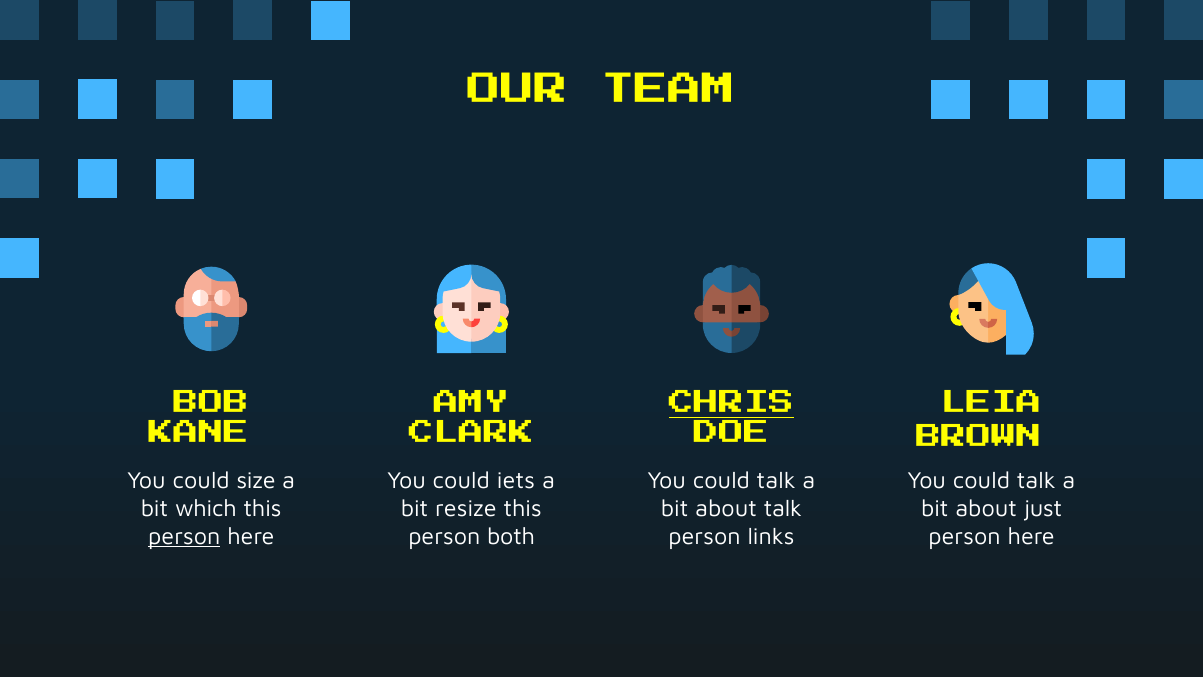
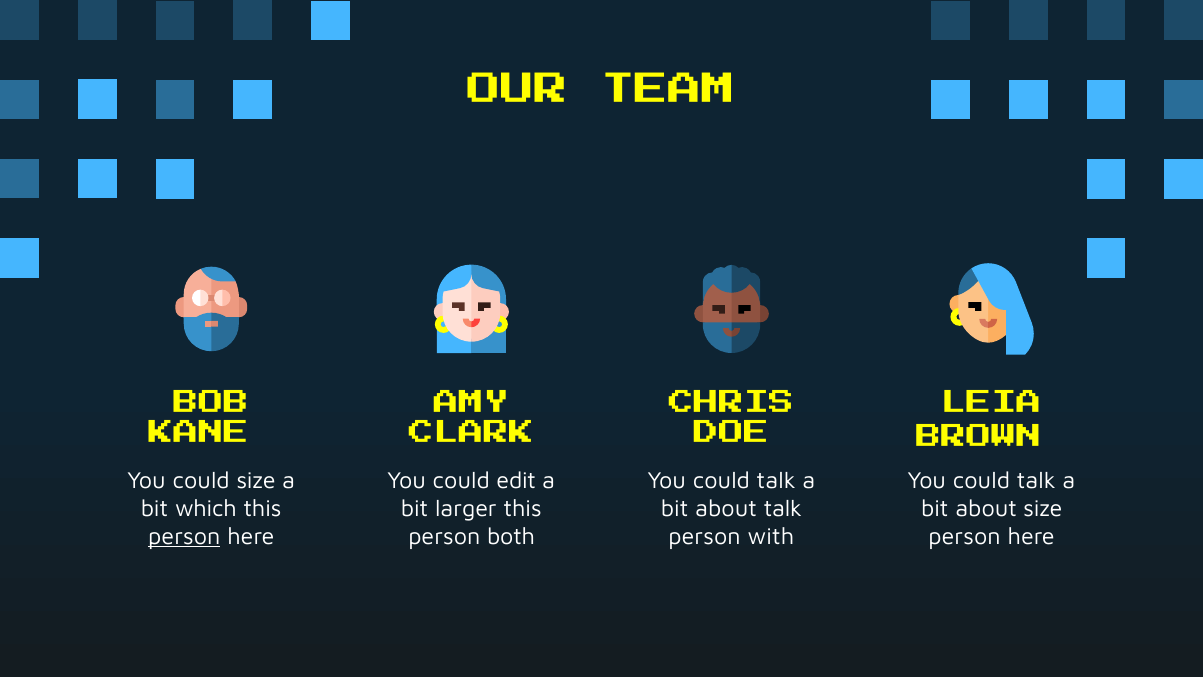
CHRIS underline: present -> none
iets: iets -> edit
resize: resize -> larger
about just: just -> size
links: links -> with
